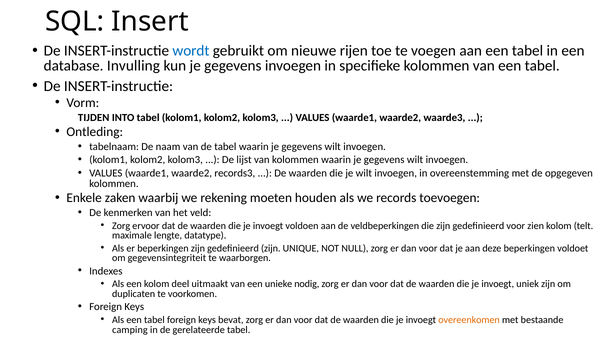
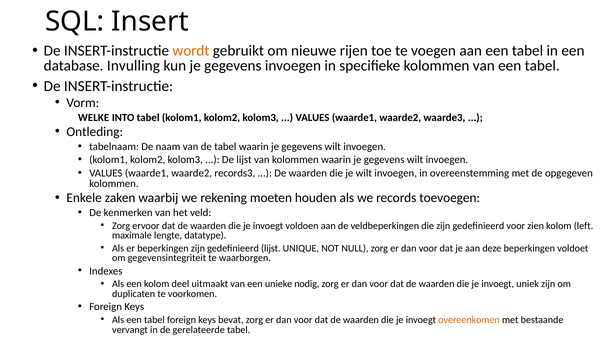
wordt colour: blue -> orange
TIJDEN: TIJDEN -> WELKE
telt: telt -> left
gedefinieerd zijn: zijn -> lijst
camping: camping -> vervangt
